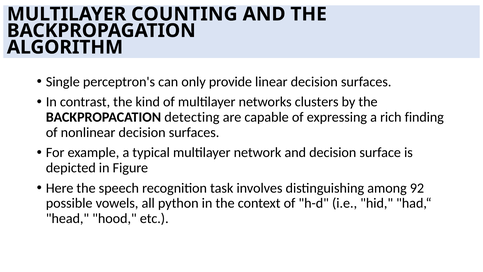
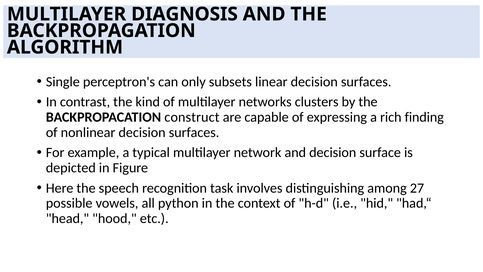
COUNTING: COUNTING -> DIAGNOSIS
provide: provide -> subsets
detecting: detecting -> construct
92: 92 -> 27
